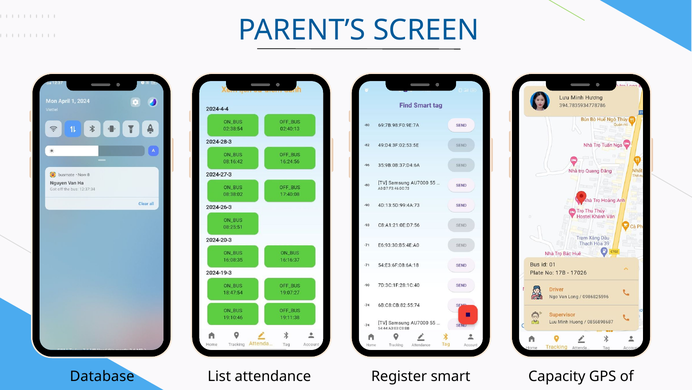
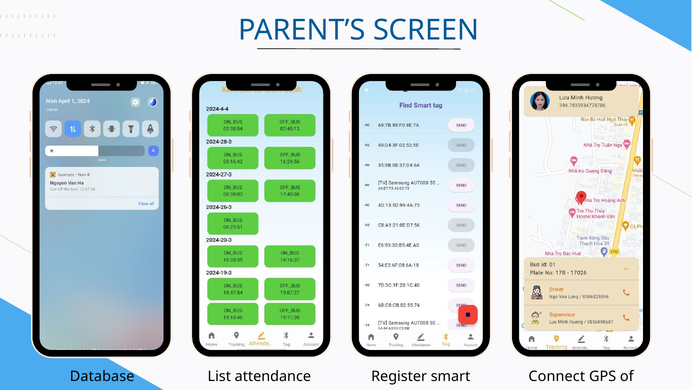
Capacity: Capacity -> Connect
